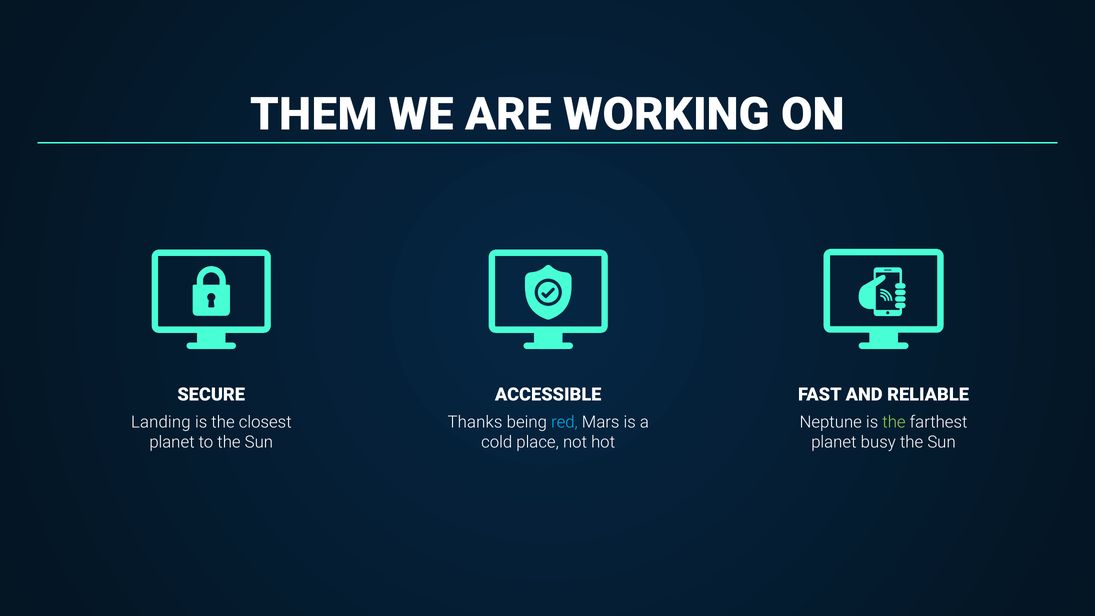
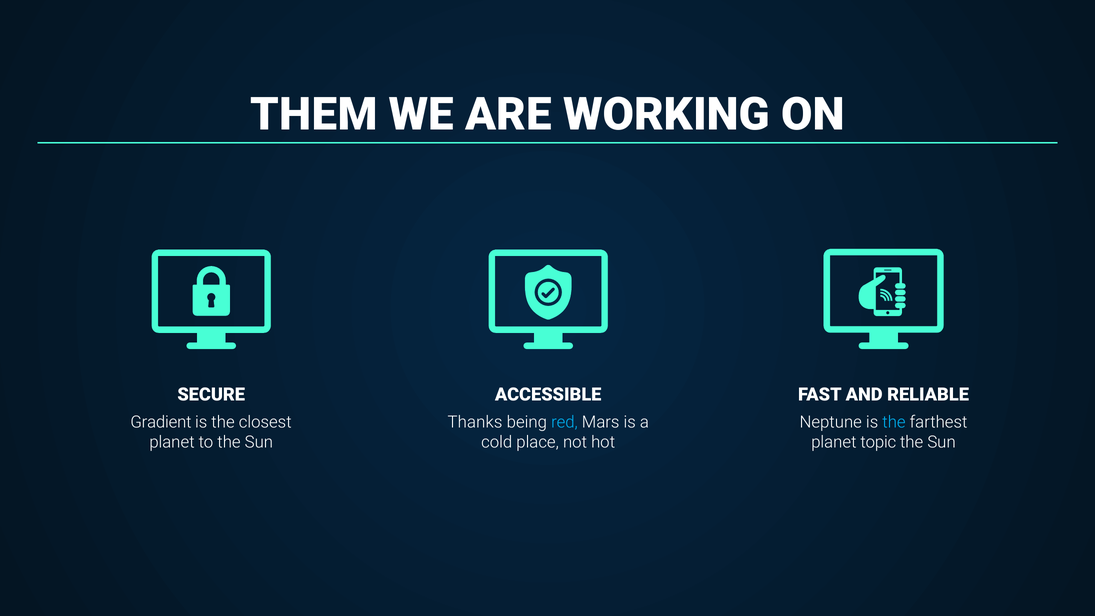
Landing: Landing -> Gradient
the at (894, 422) colour: light green -> light blue
busy: busy -> topic
